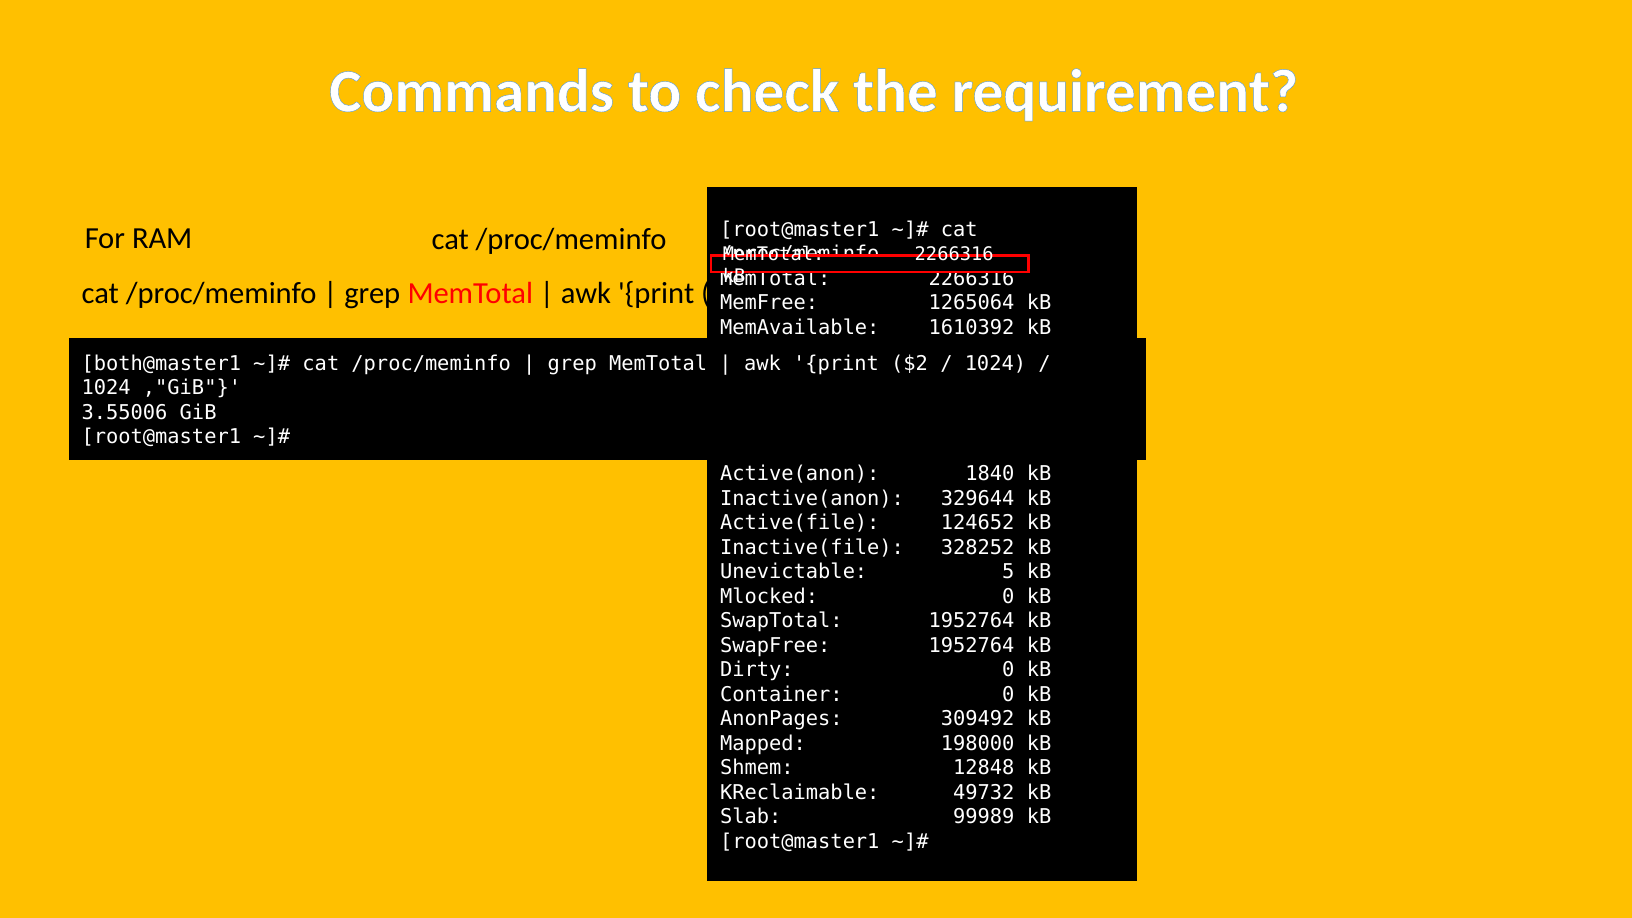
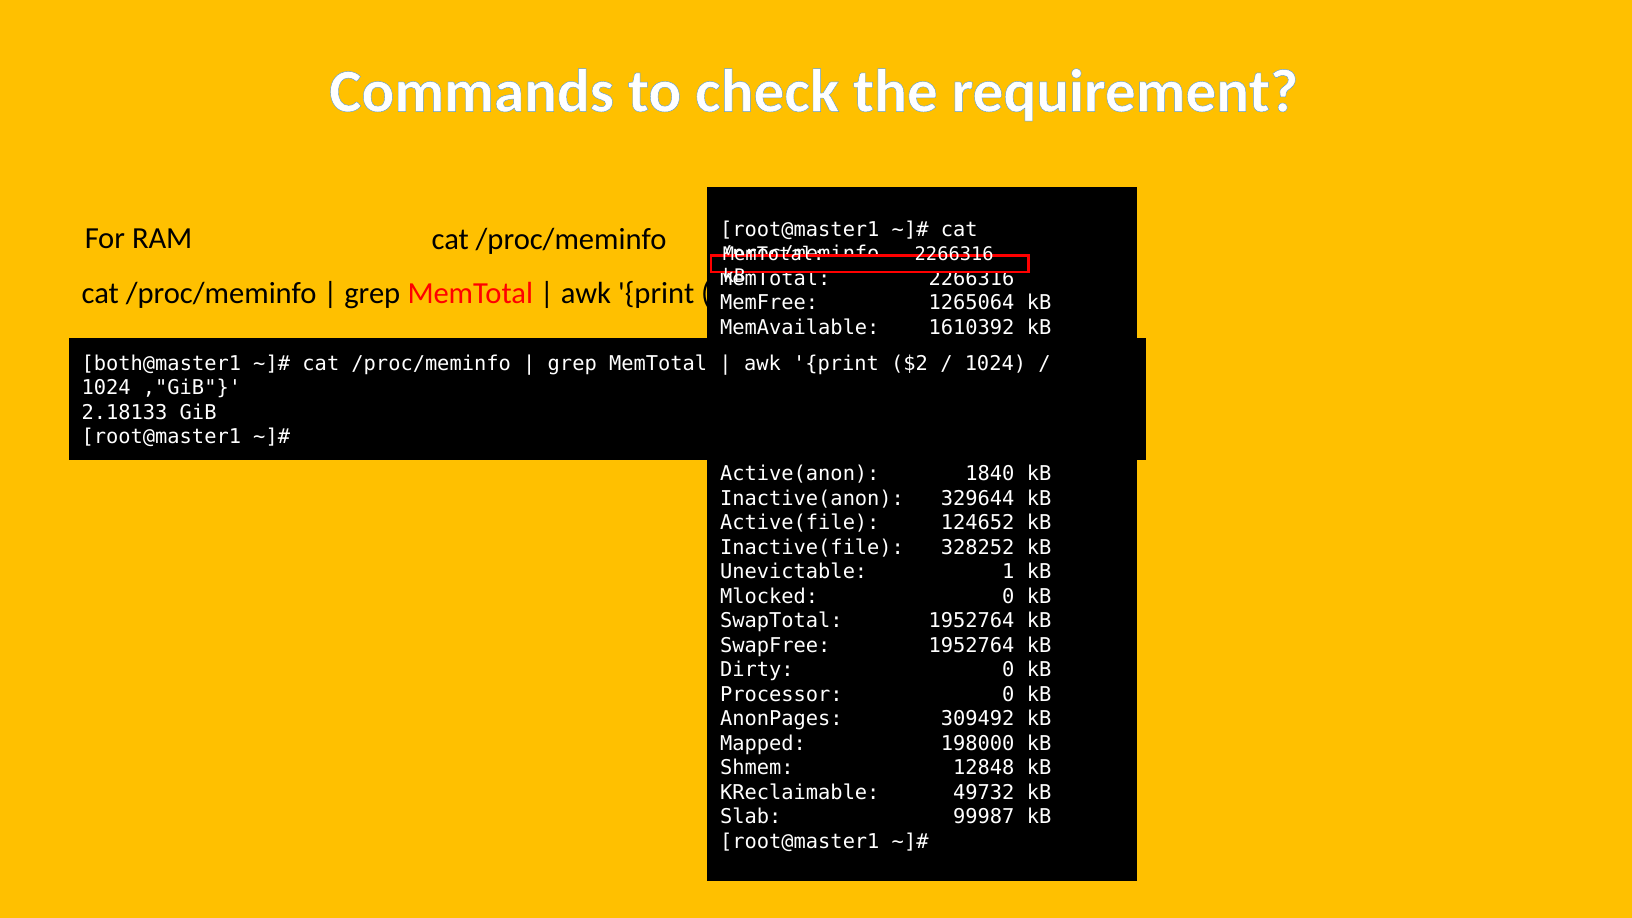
3.55006: 3.55006 -> 2.18133
5: 5 -> 1
Container: Container -> Processor
99989: 99989 -> 99987
